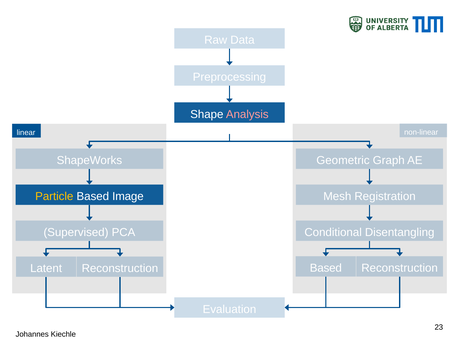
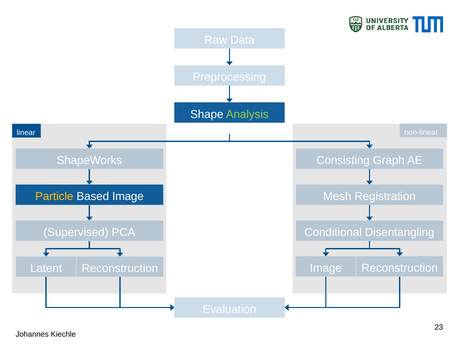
Analysis colour: pink -> light green
Geometric: Geometric -> Consisting
Based at (326, 268): Based -> Image
